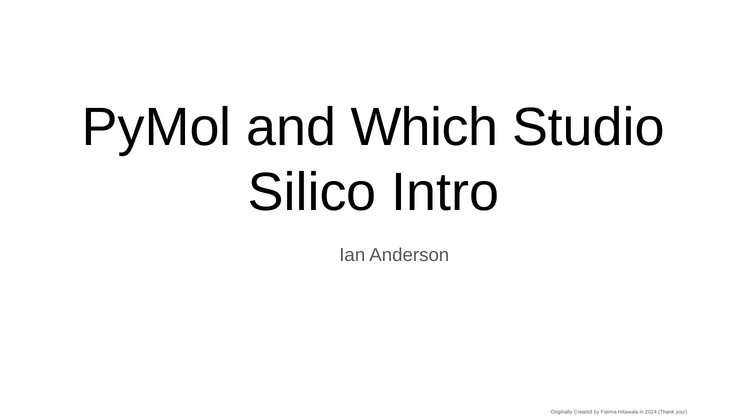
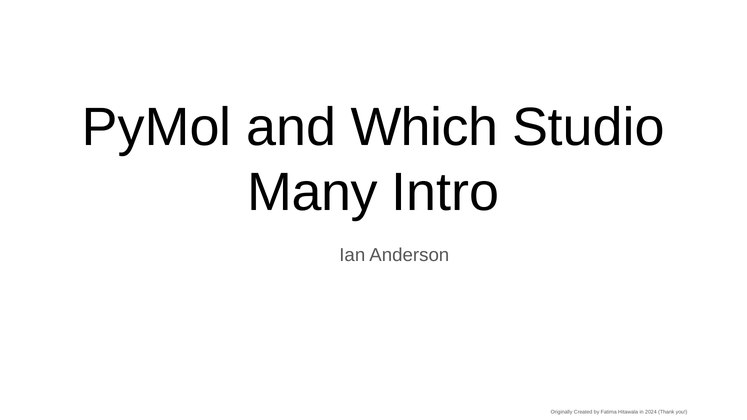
Silico: Silico -> Many
